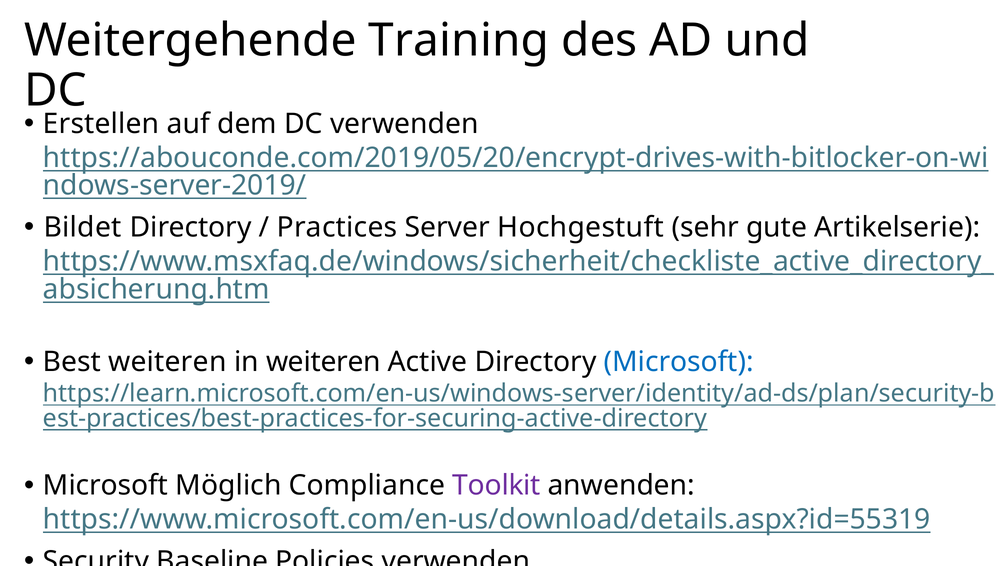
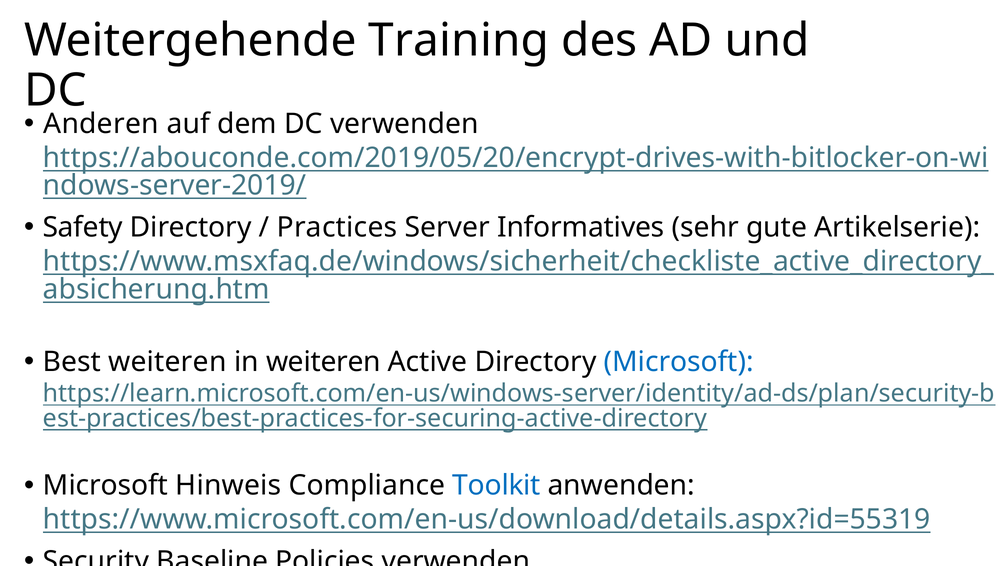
Erstellen: Erstellen -> Anderen
Bildet: Bildet -> Safety
Hochgestuft: Hochgestuft -> Informatives
Möglich: Möglich -> Hinweis
Toolkit colour: purple -> blue
